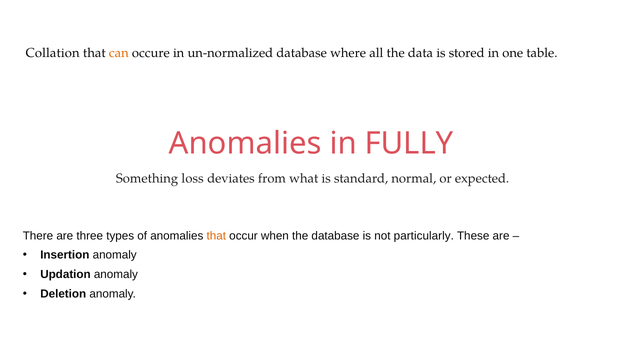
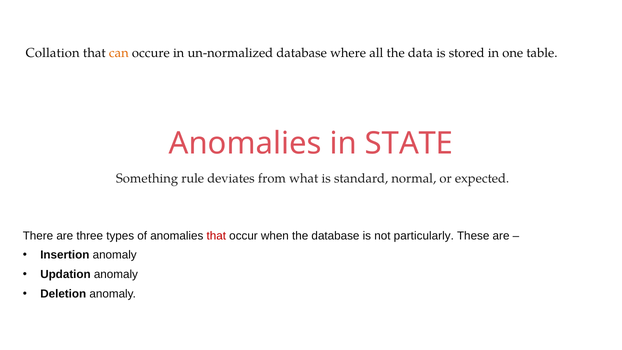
FULLY: FULLY -> STATE
loss: loss -> rule
that at (216, 236) colour: orange -> red
